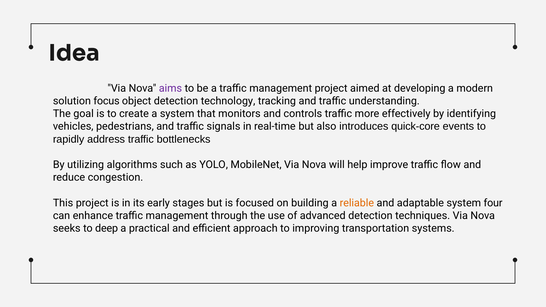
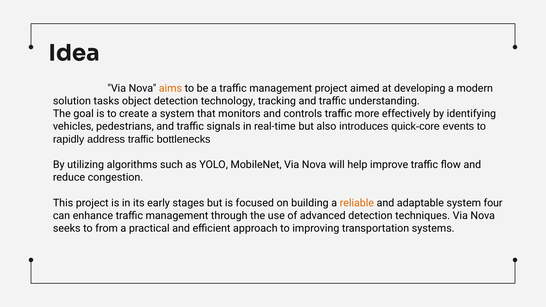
aims colour: purple -> orange
focus: focus -> tasks
deep: deep -> from
